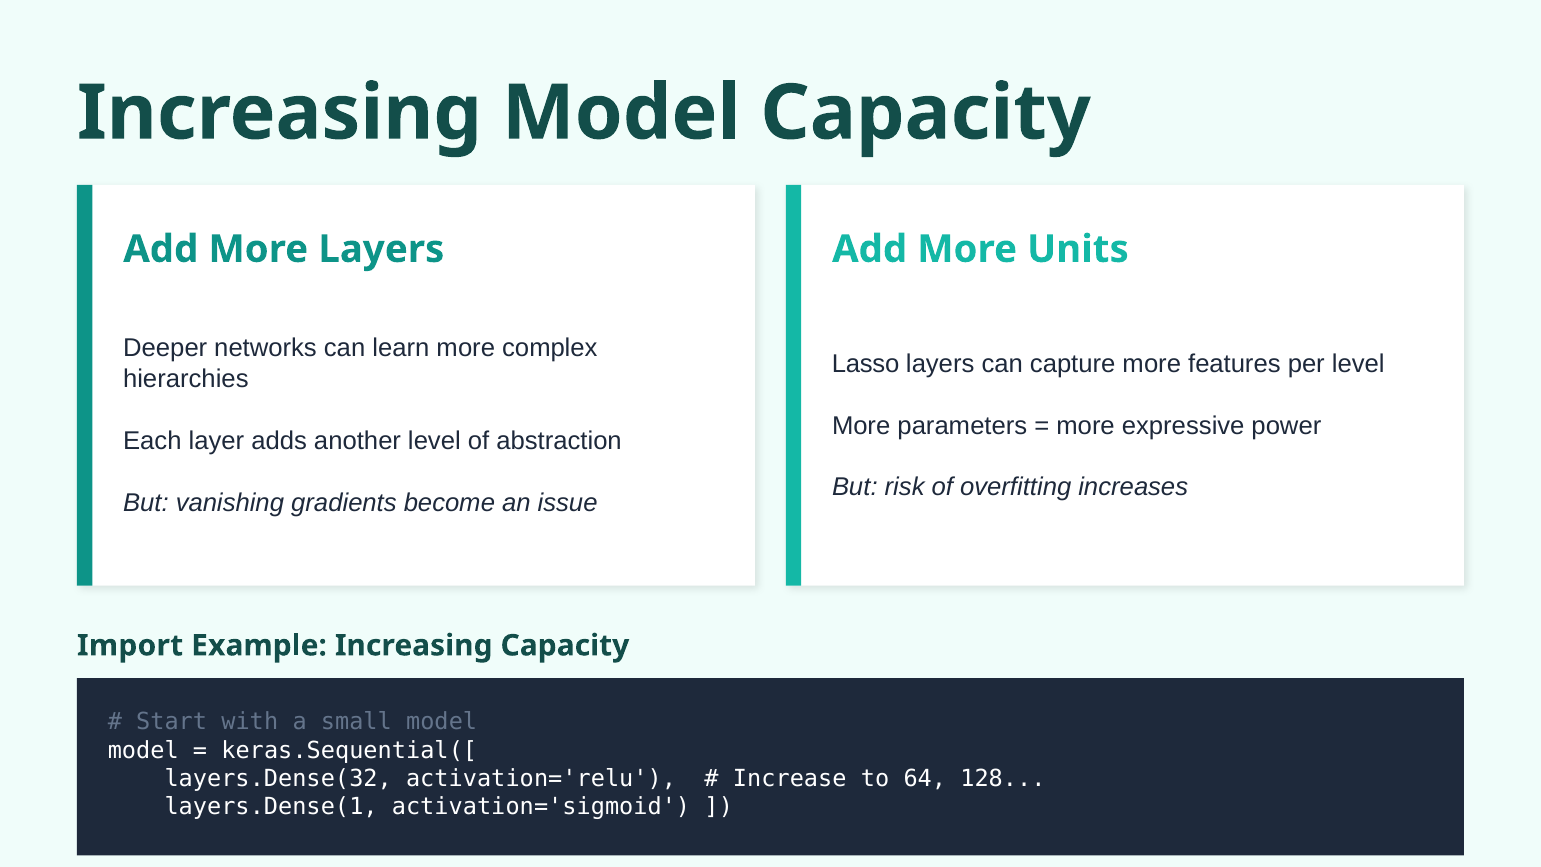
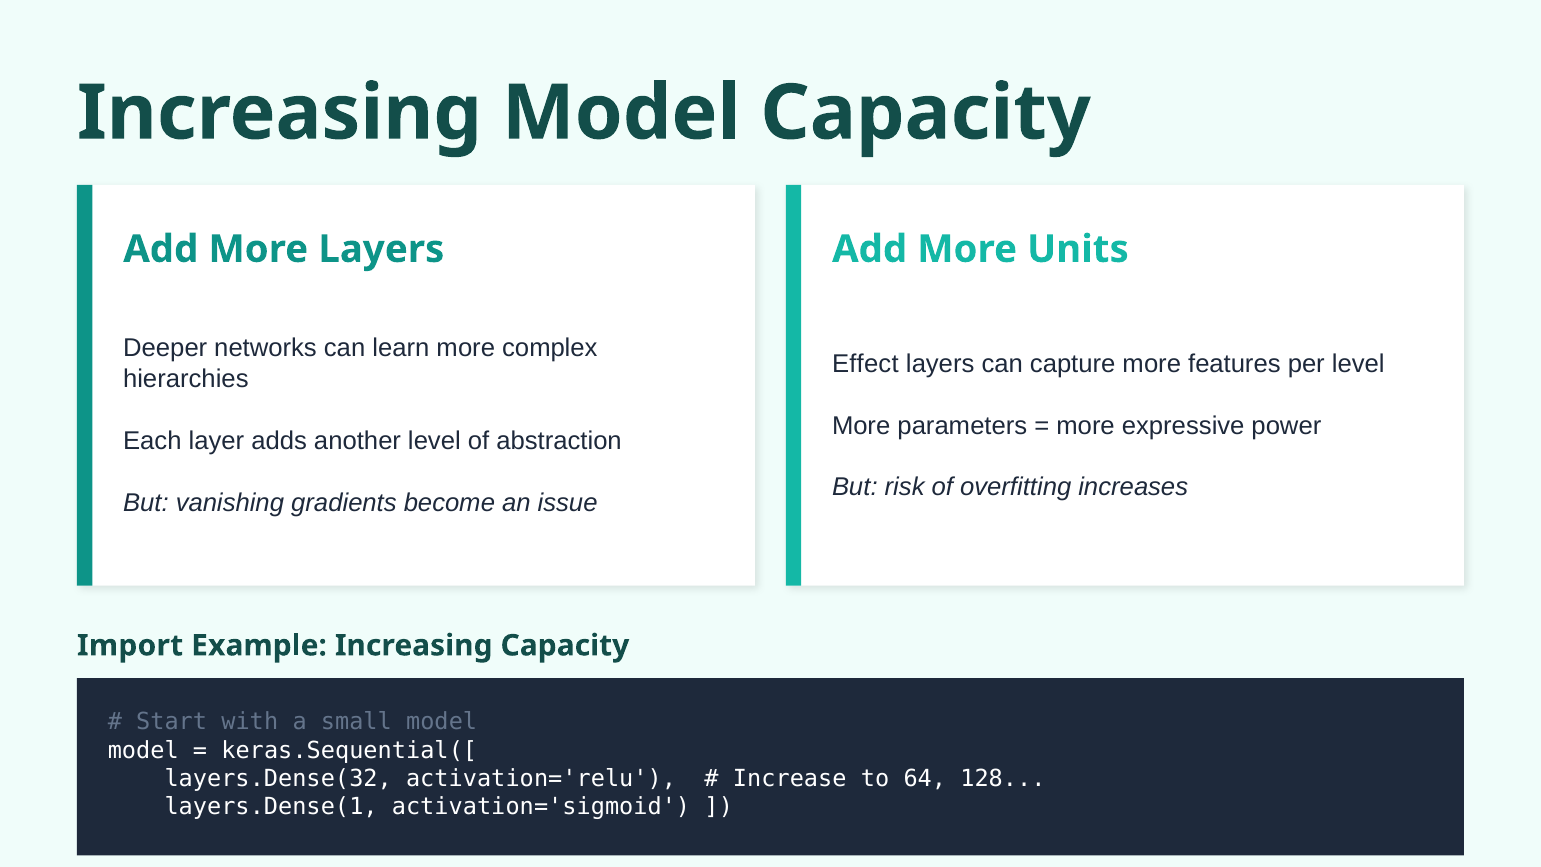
Lasso: Lasso -> Effect
